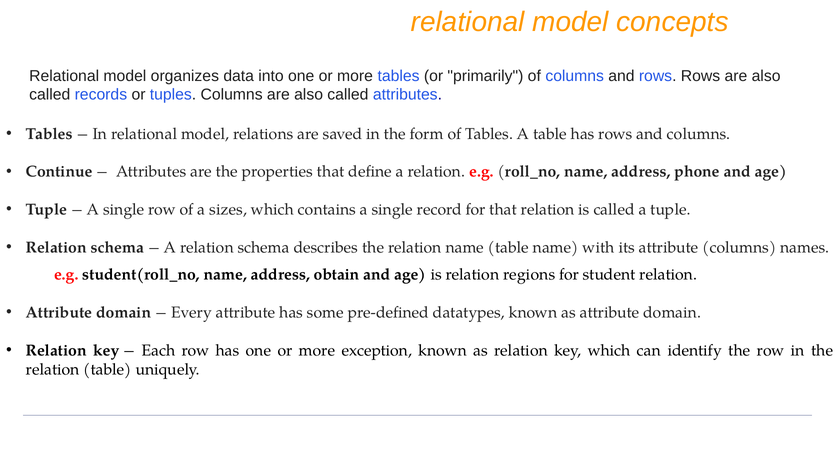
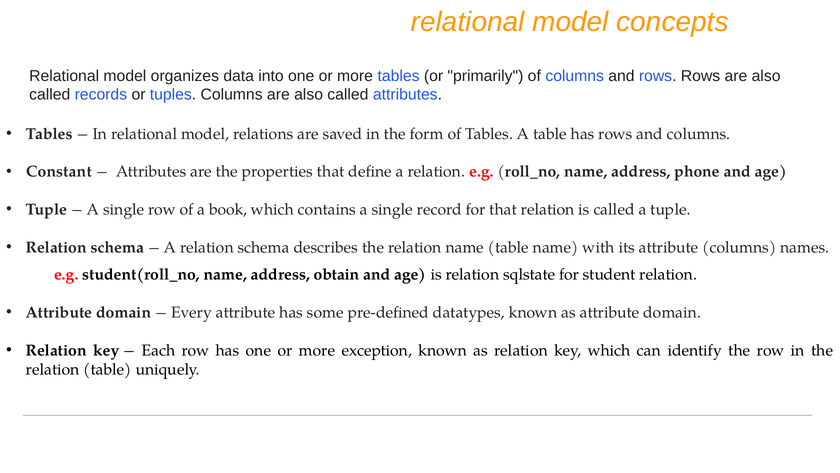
Continue: Continue -> Constant
sizes: sizes -> book
regions: regions -> sqlstate
